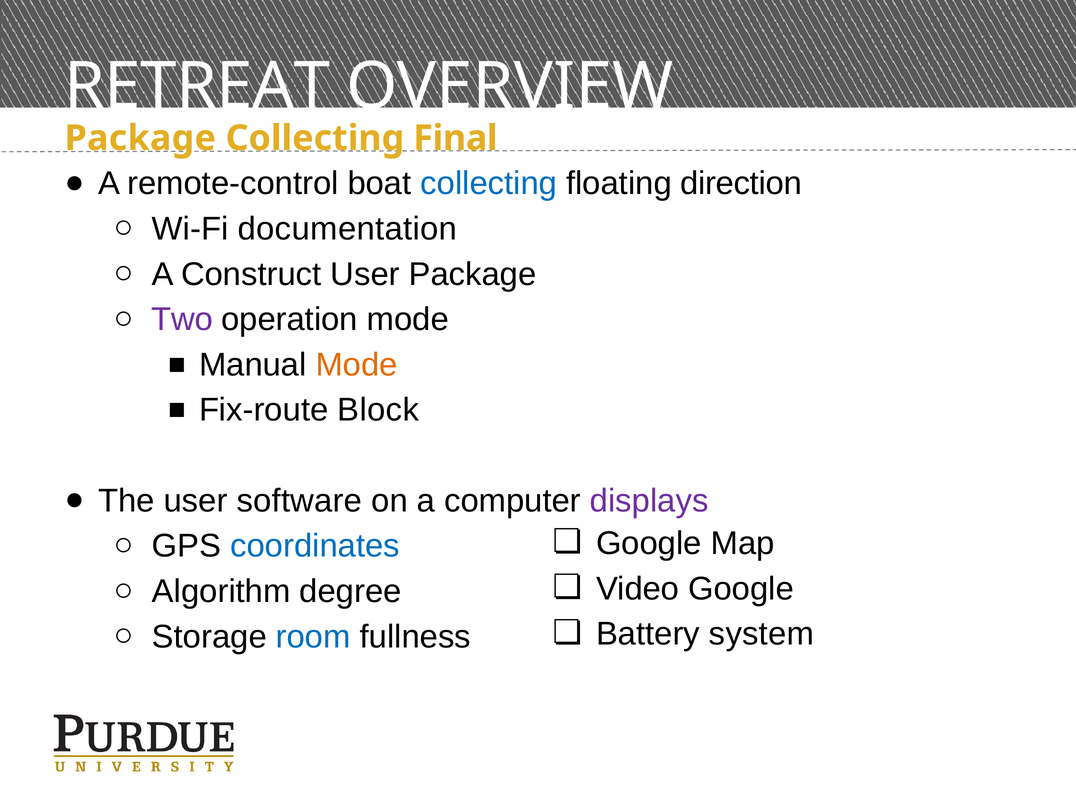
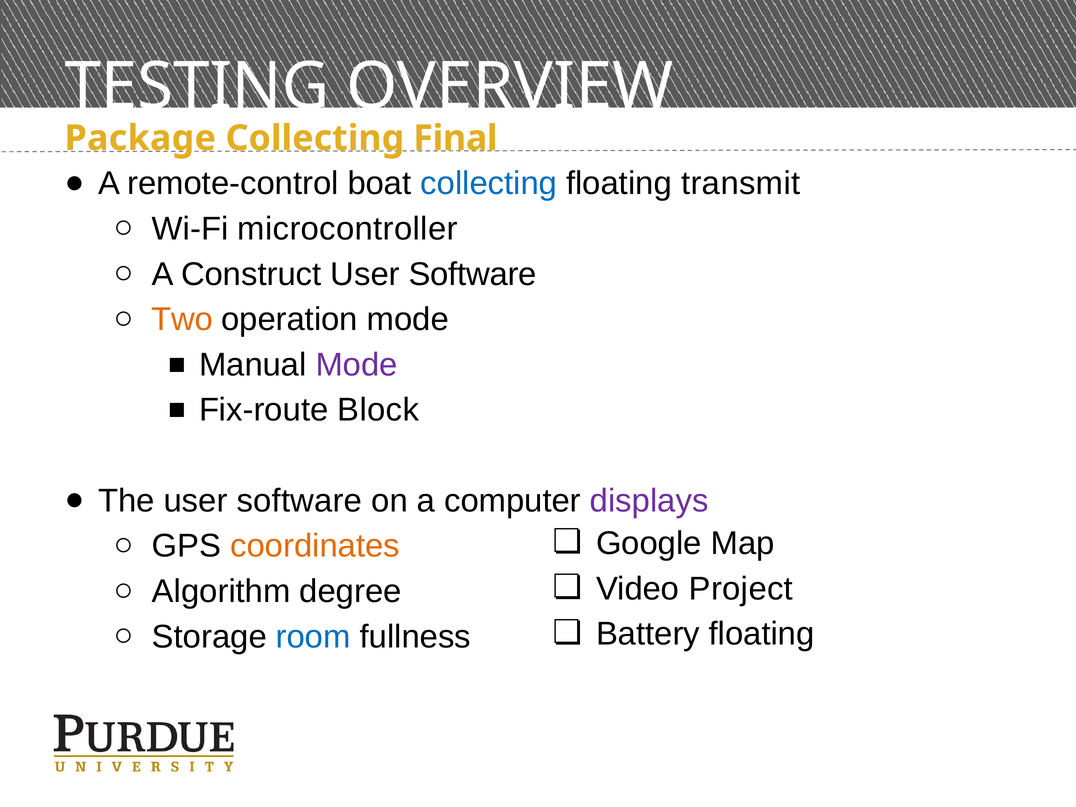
RETREAT: RETREAT -> TESTING
direction: direction -> transmit
documentation: documentation -> microcontroller
Package at (473, 274): Package -> Software
Two colour: purple -> orange
Mode at (357, 365) colour: orange -> purple
coordinates colour: blue -> orange
Video Google: Google -> Project
Battery system: system -> floating
